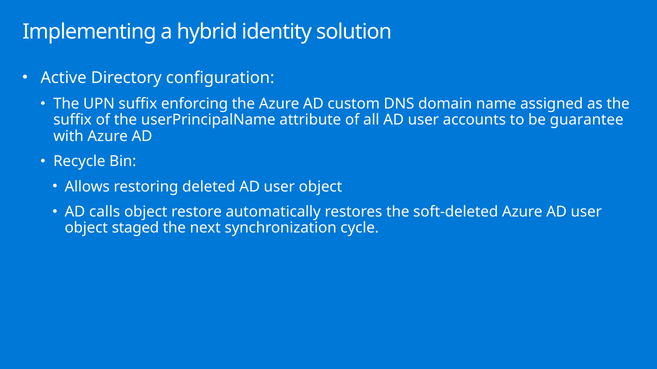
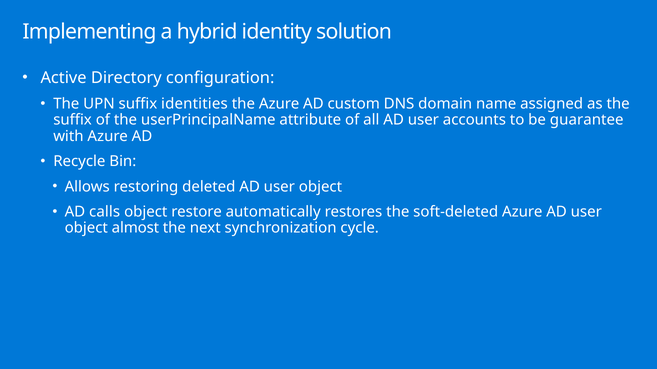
enforcing: enforcing -> identities
staged: staged -> almost
